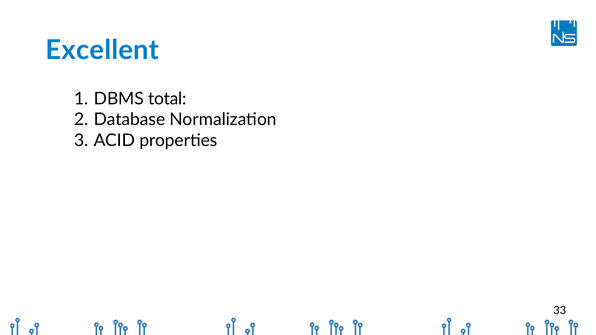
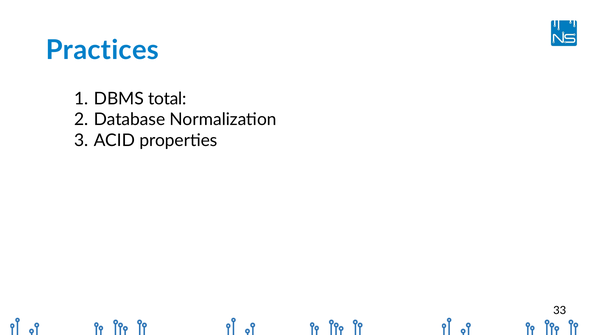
Excellent: Excellent -> Practices
